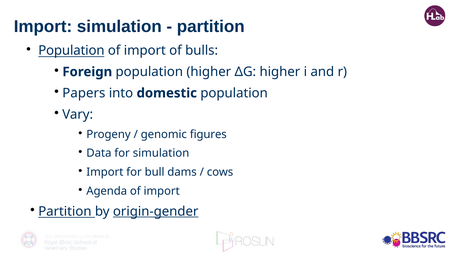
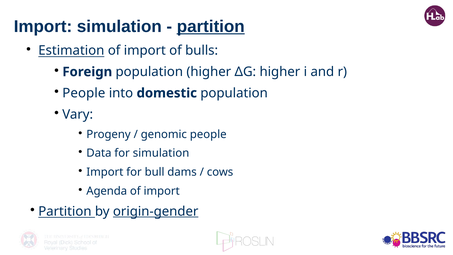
partition at (211, 26) underline: none -> present
Population at (71, 51): Population -> Estimation
Papers at (84, 93): Papers -> People
genomic figures: figures -> people
